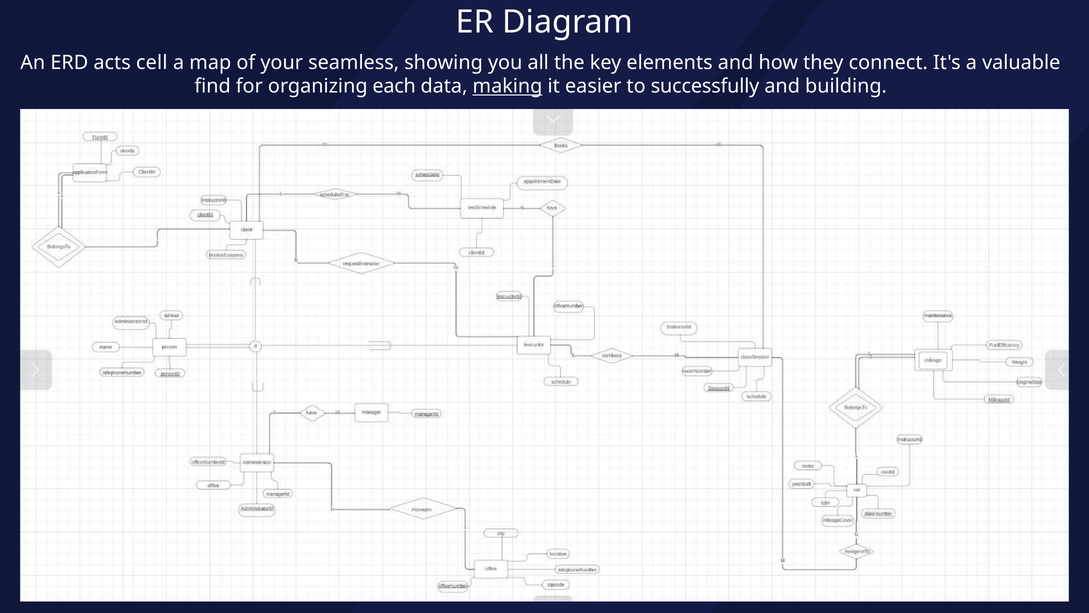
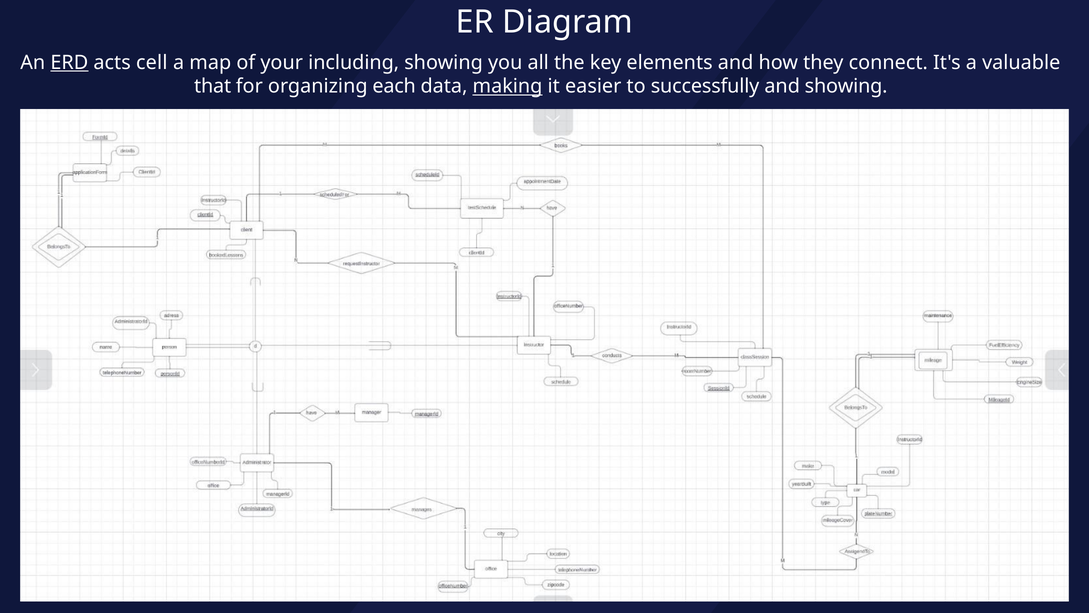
ERD underline: none -> present
seamless: seamless -> including
find: find -> that
and building: building -> showing
